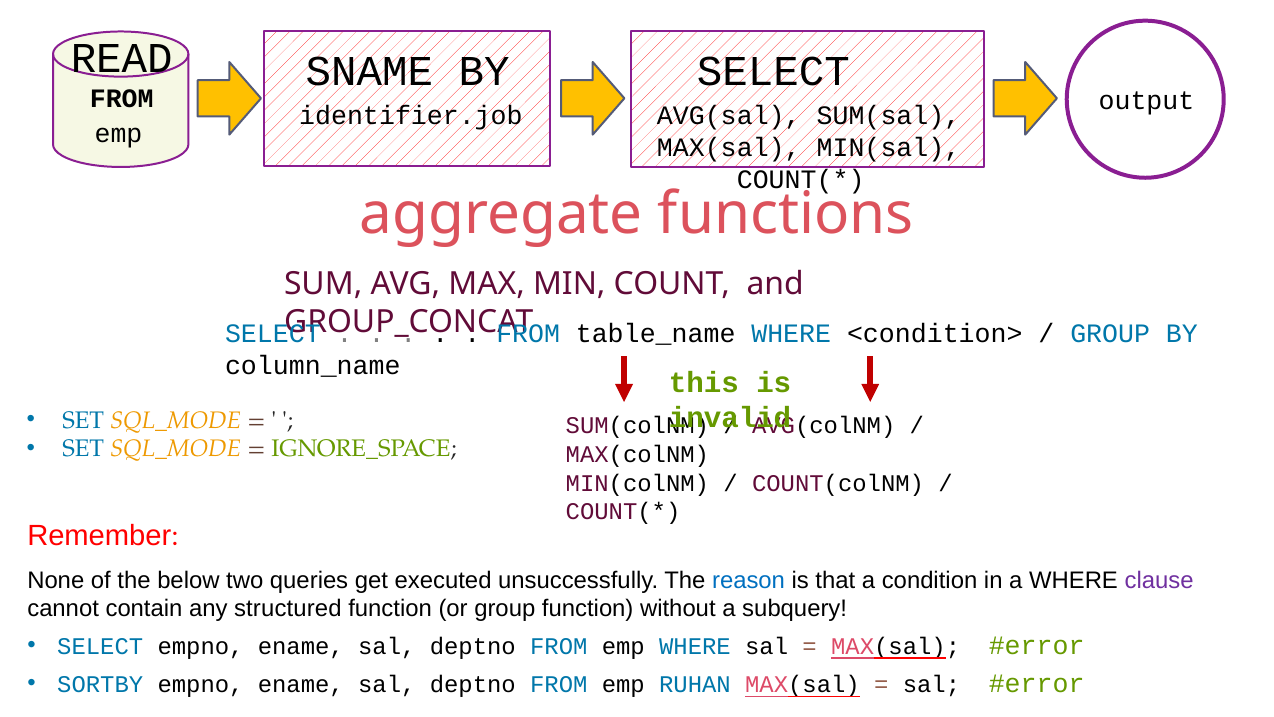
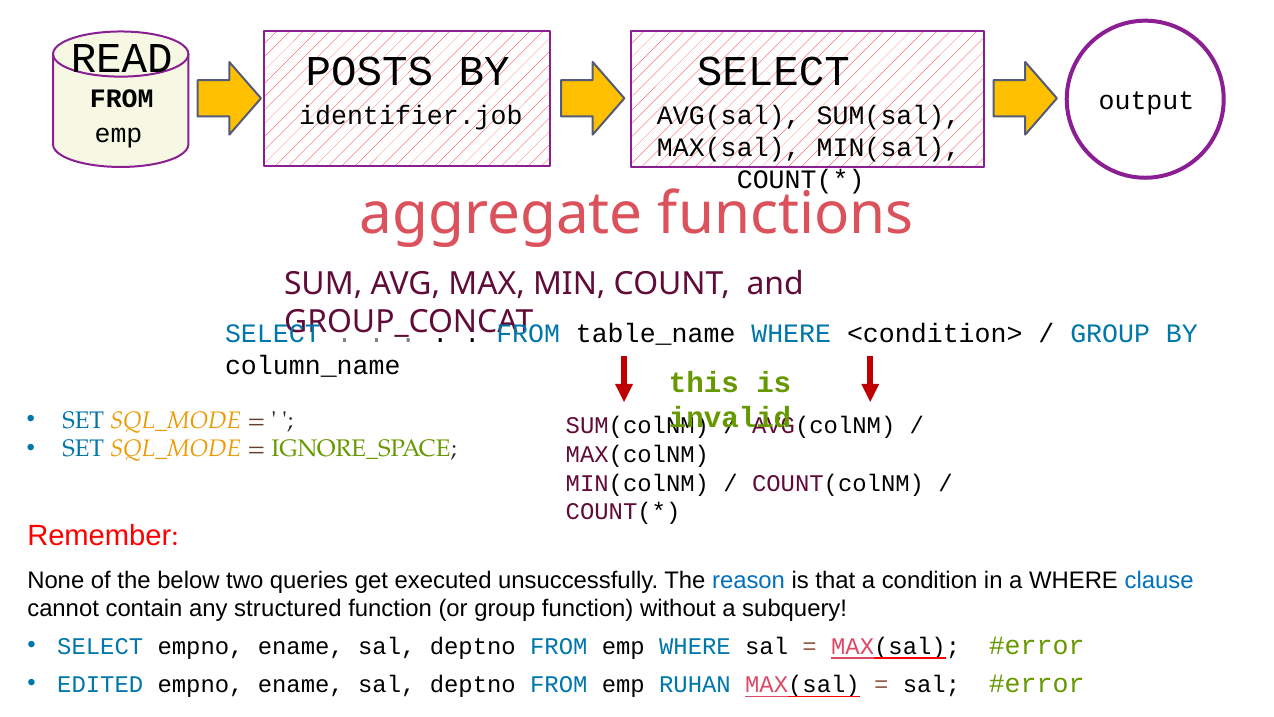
SNAME: SNAME -> POSTS
clause colour: purple -> blue
SORTBY: SORTBY -> EDITED
